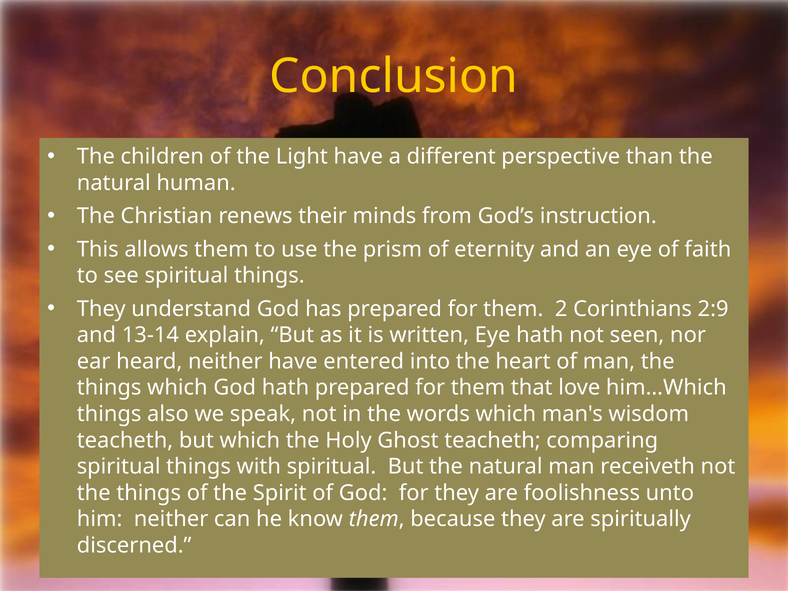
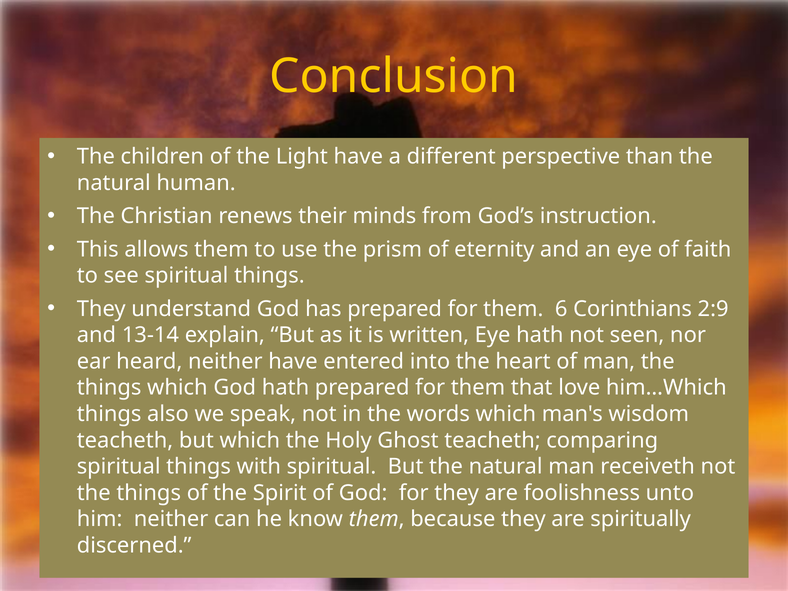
2: 2 -> 6
